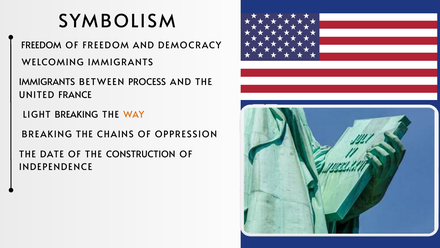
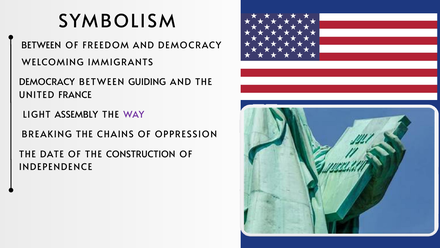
FREEDOM at (41, 45): FREEDOM -> BETWEEN
IMMIGRANTS at (47, 82): IMMIGRANTS -> DEMOCRACY
PROCESS: PROCESS -> GUIDING
LIGHT BREAKING: BREAKING -> ASSEMBLY
WAY colour: orange -> purple
